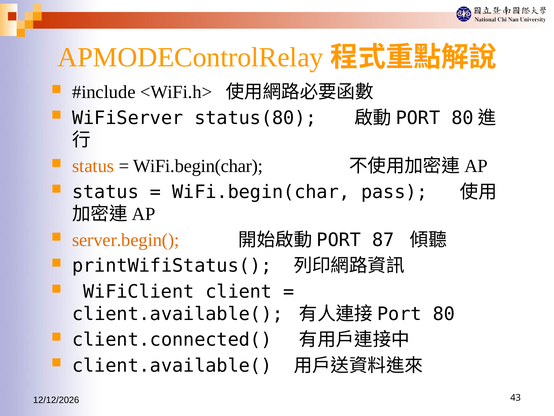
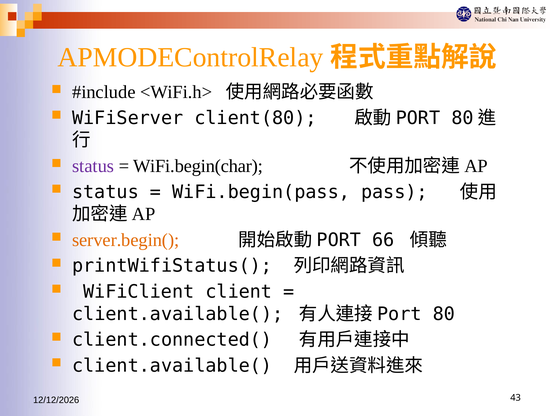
status(80: status(80 -> client(80
status at (93, 166) colour: orange -> purple
WiFi.begin(char at (261, 192): WiFi.begin(char -> WiFi.begin(pass
87: 87 -> 66
